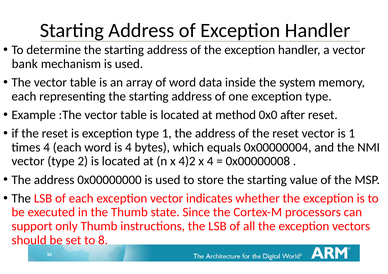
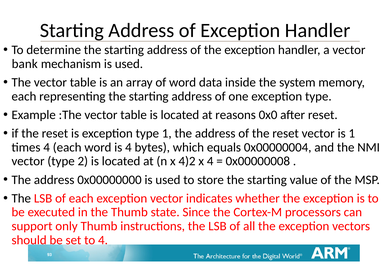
method: method -> reasons
to 8: 8 -> 4
